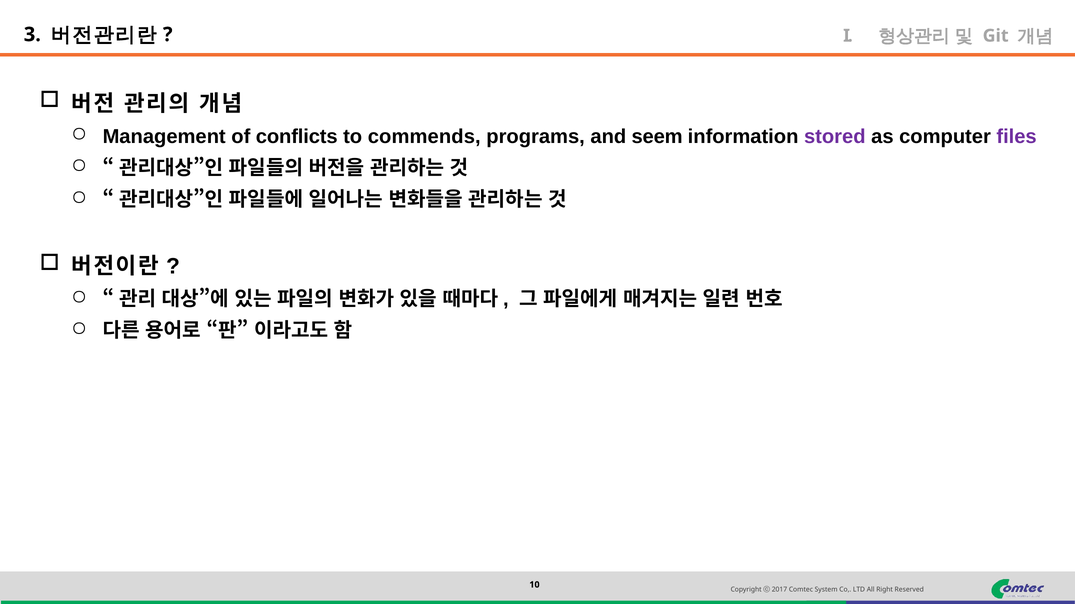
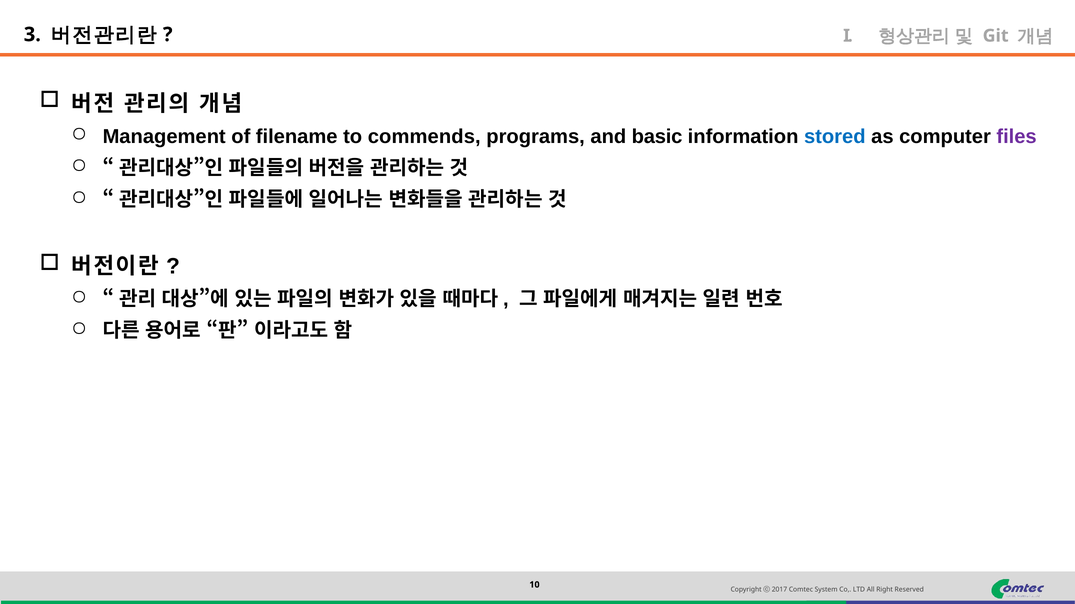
conflicts: conflicts -> filename
seem: seem -> basic
stored colour: purple -> blue
